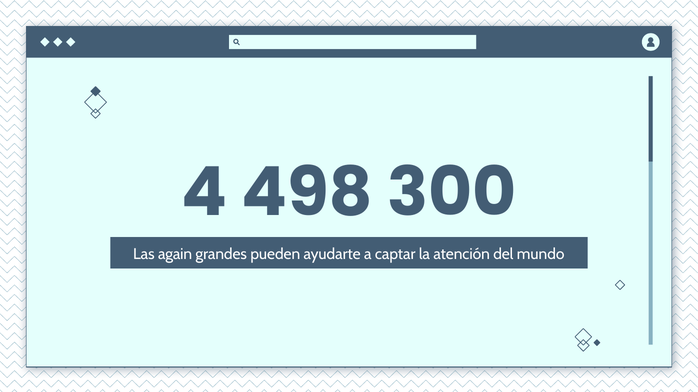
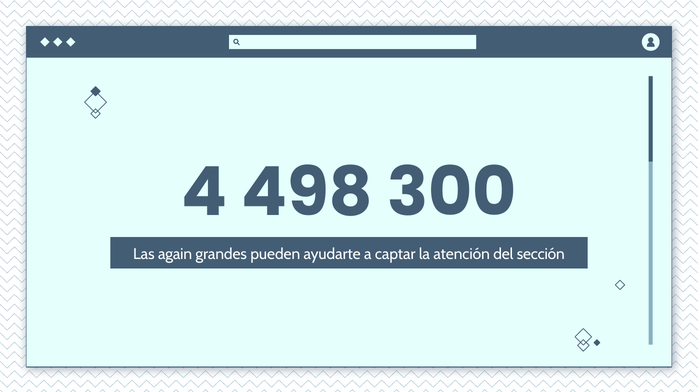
mundo: mundo -> sección
